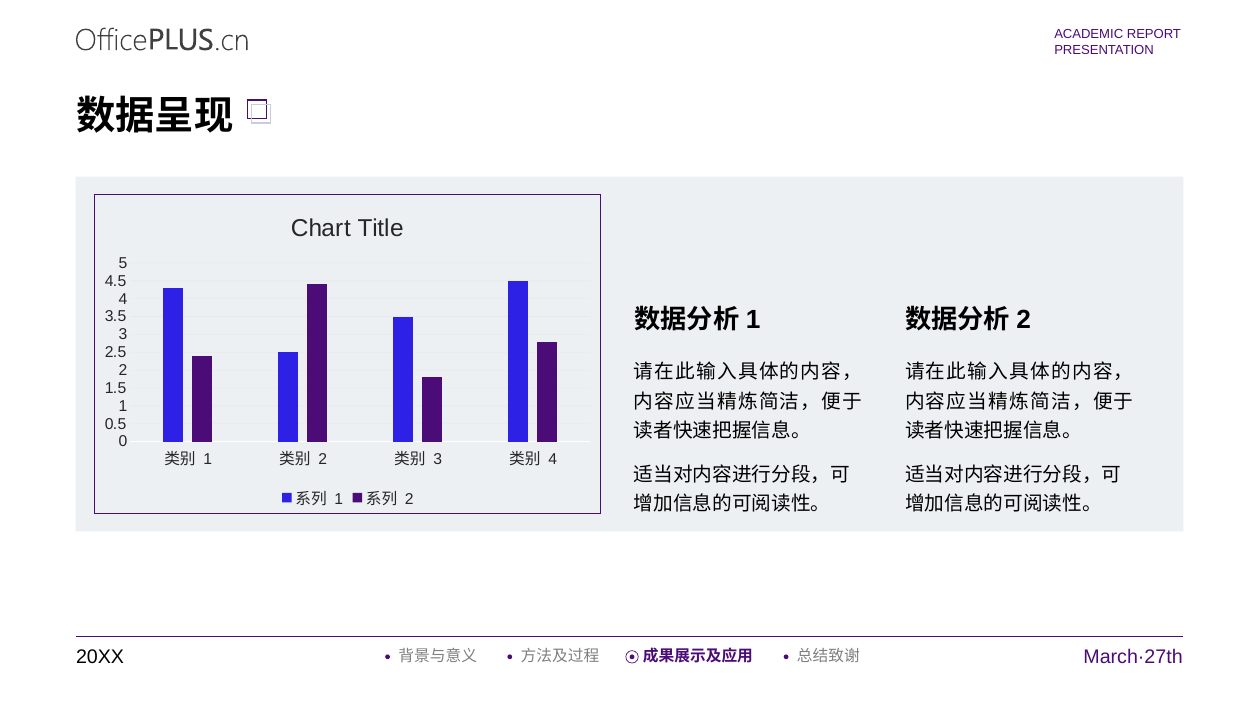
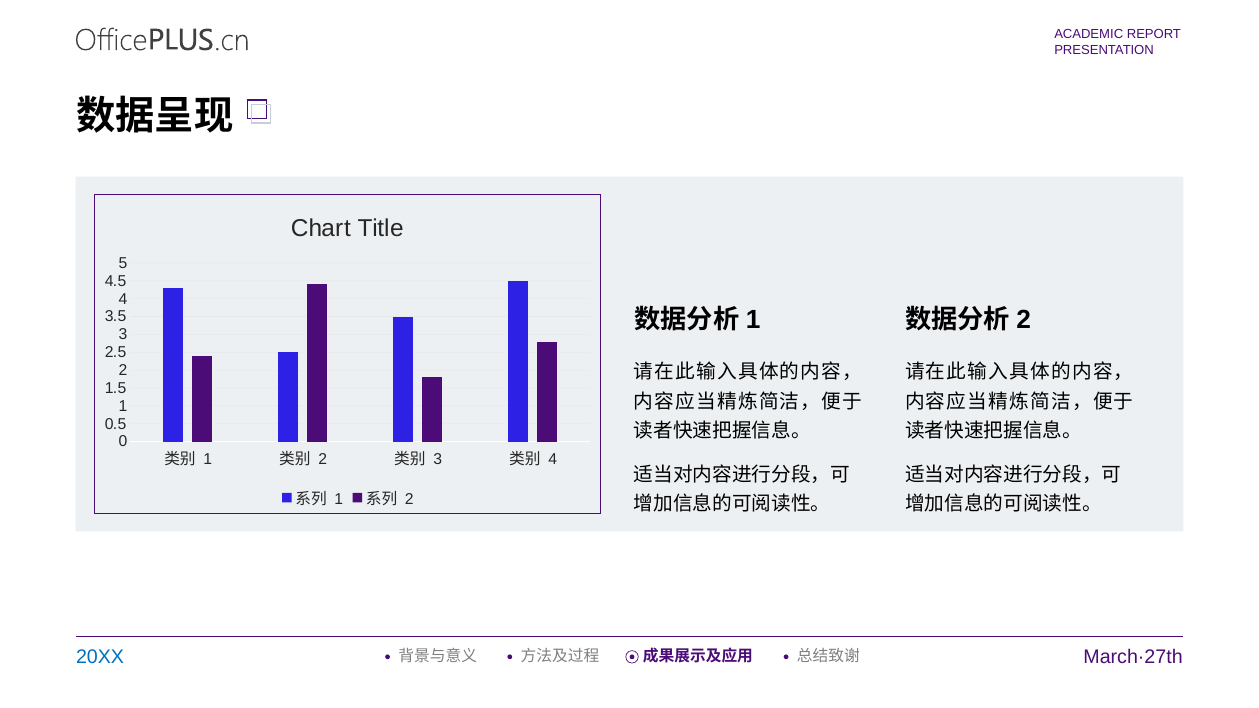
20XX colour: black -> blue
